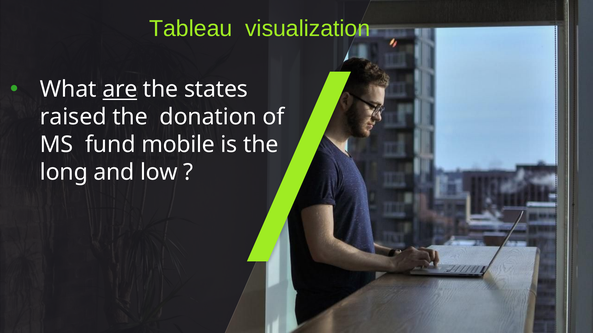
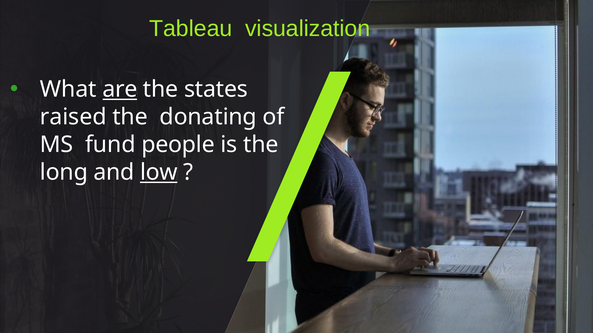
donation: donation -> donating
mobile: mobile -> people
low underline: none -> present
